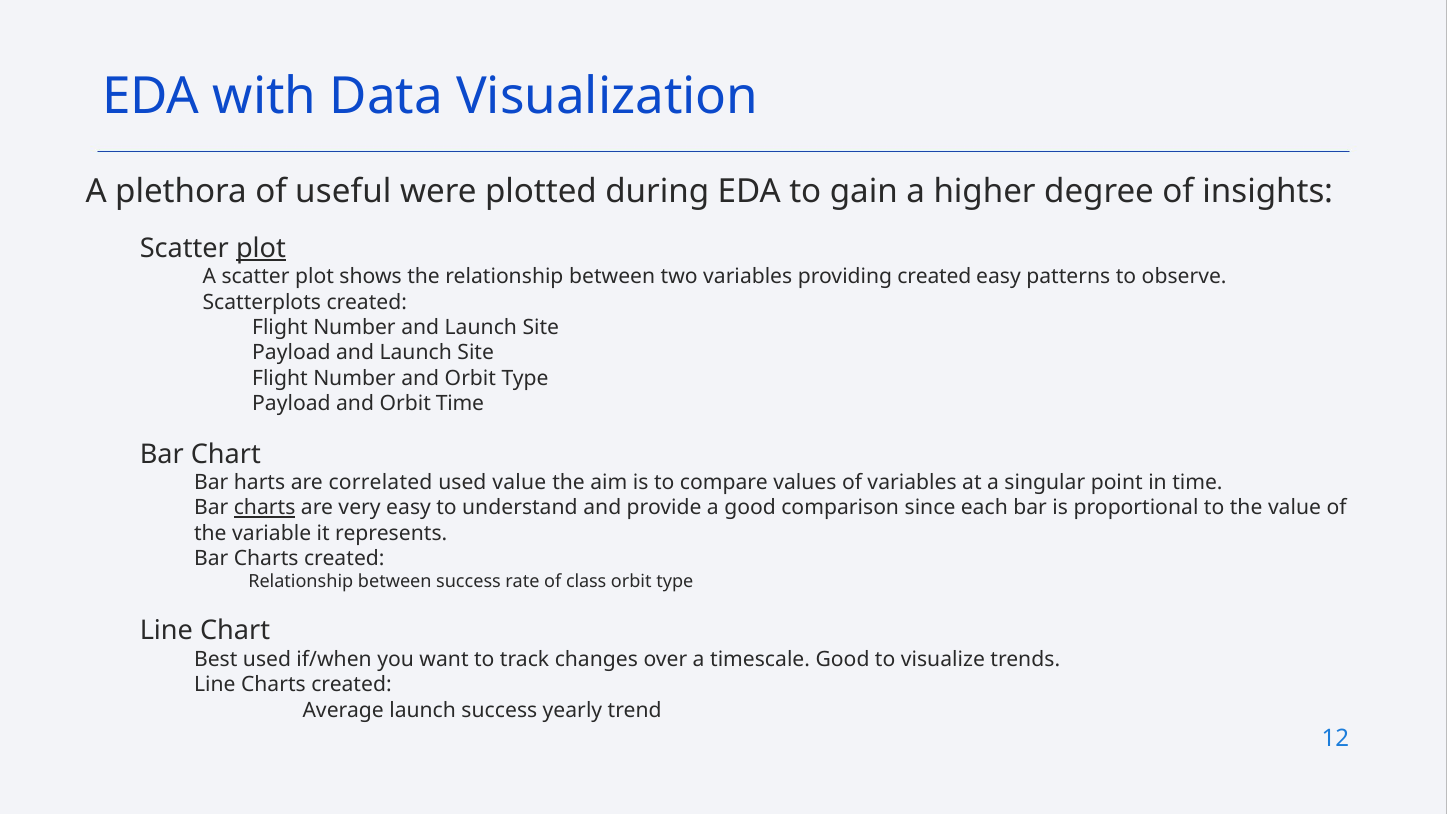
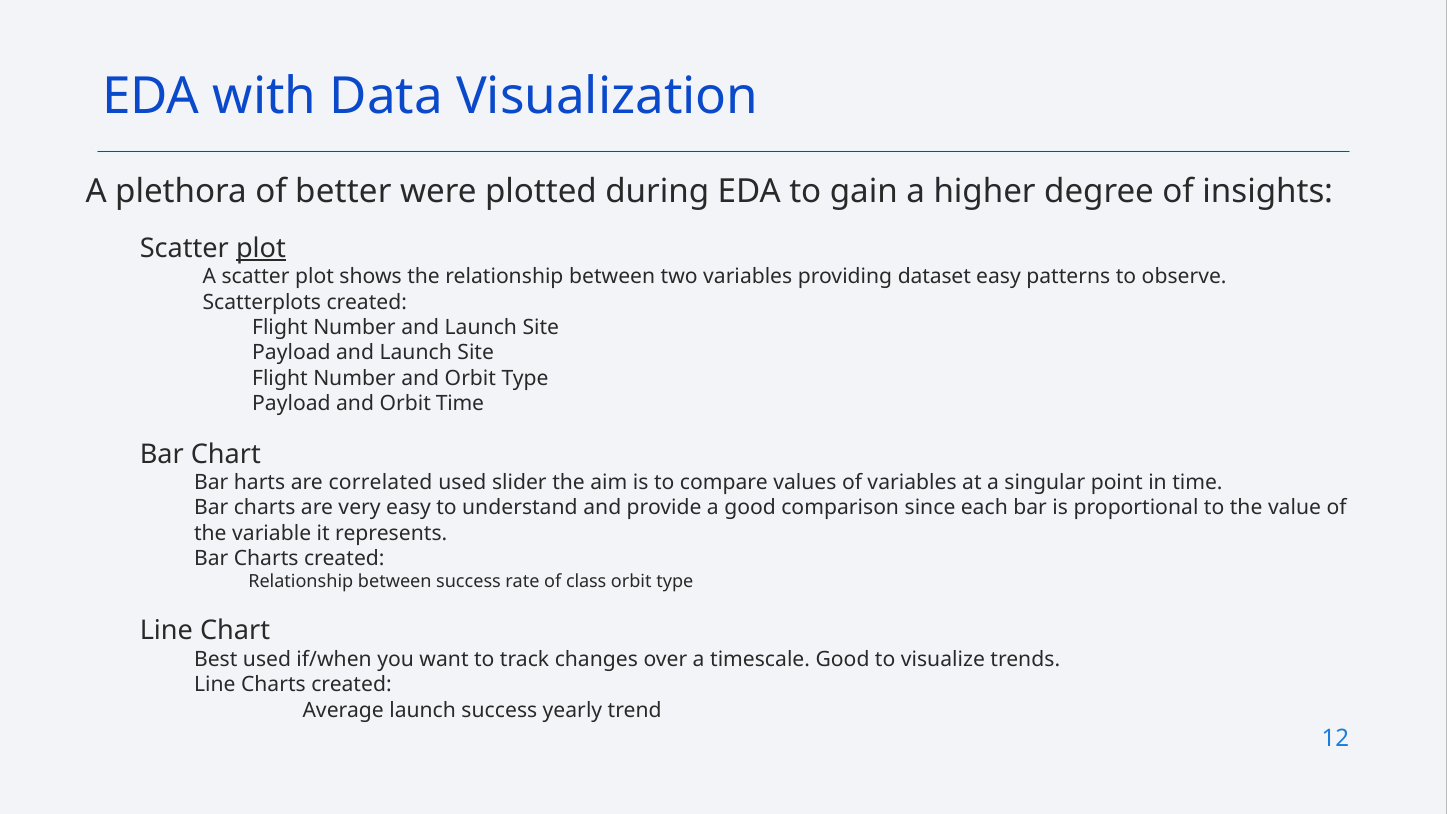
useful: useful -> better
providing created: created -> dataset
used value: value -> slider
charts at (265, 508) underline: present -> none
